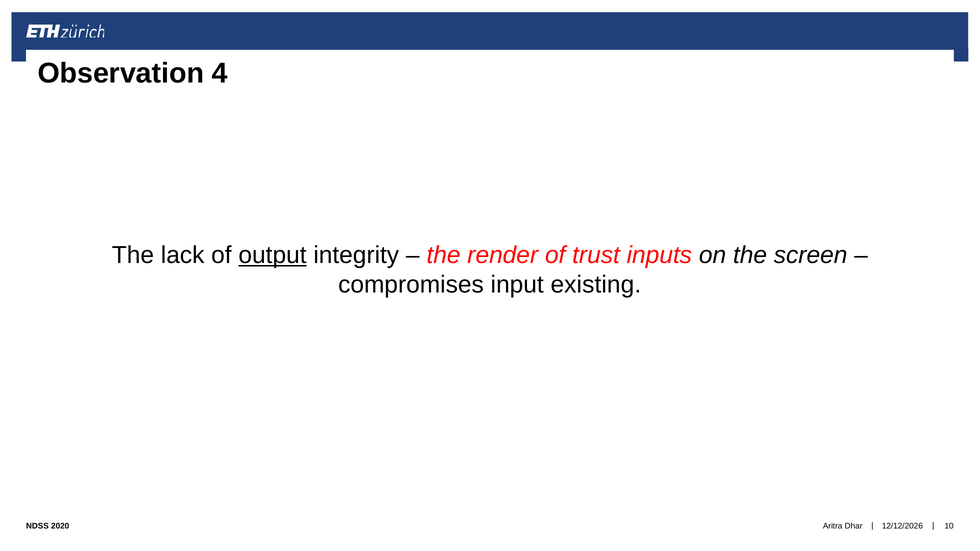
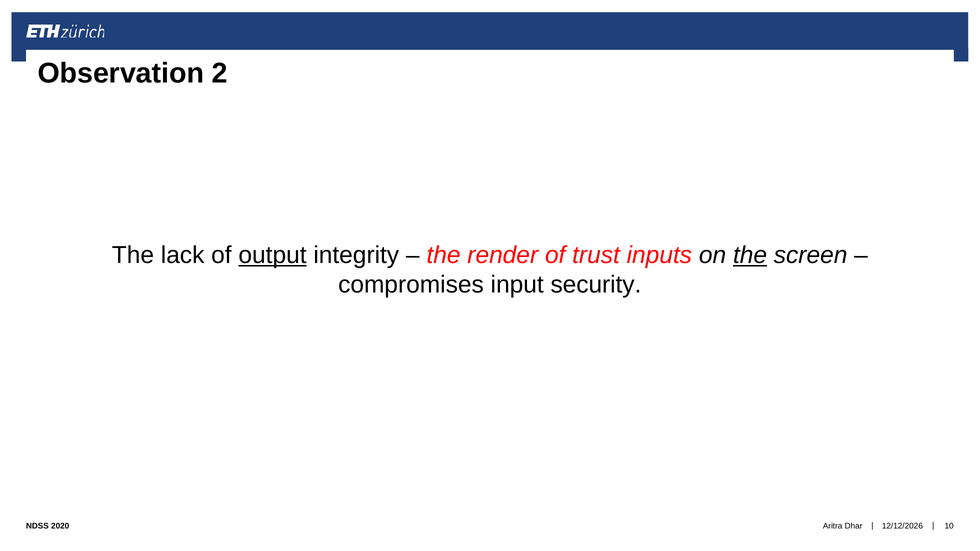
4: 4 -> 2
the at (750, 255) underline: none -> present
existing: existing -> security
